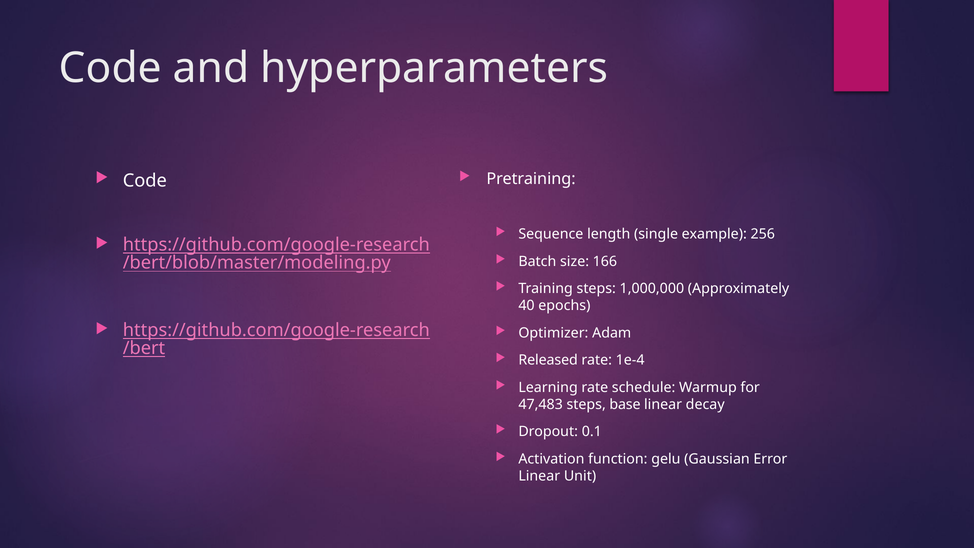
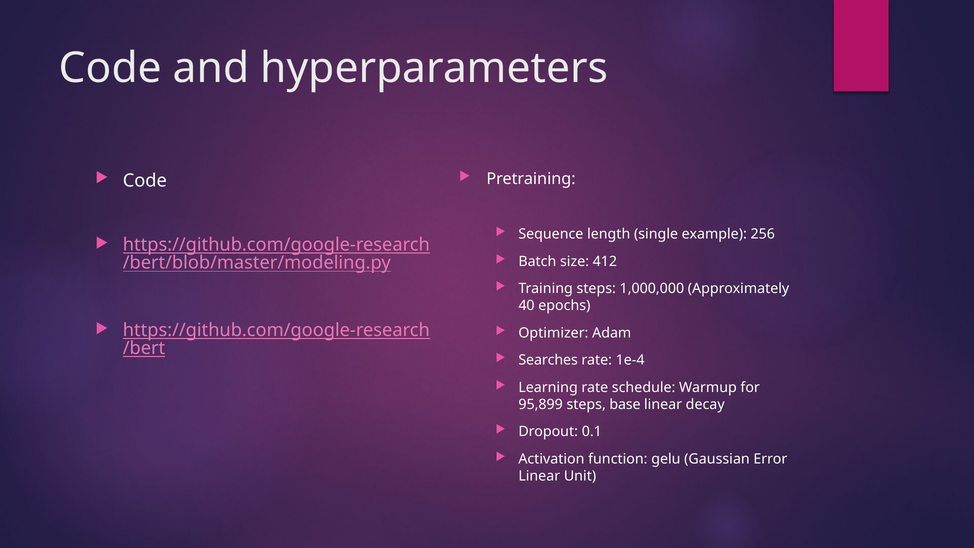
166: 166 -> 412
Released: Released -> Searches
47,483: 47,483 -> 95,899
